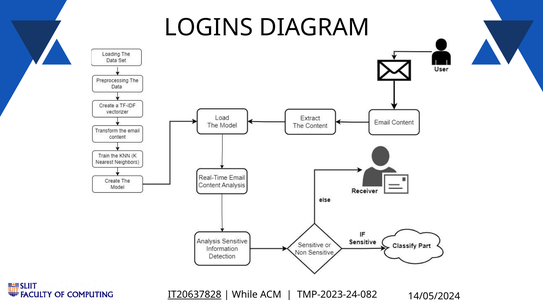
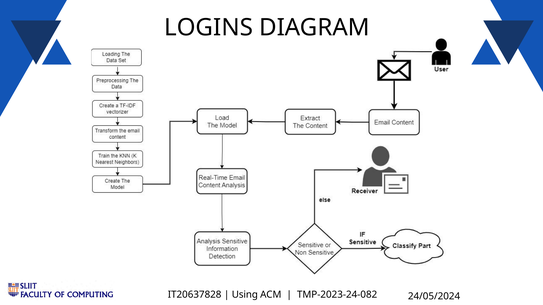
IT20637828 underline: present -> none
While: While -> Using
14/05/2024: 14/05/2024 -> 24/05/2024
